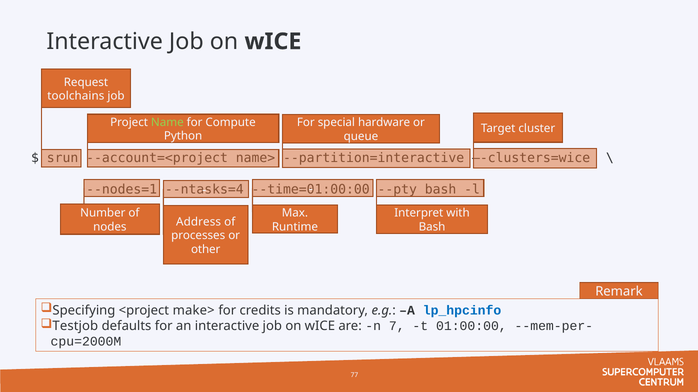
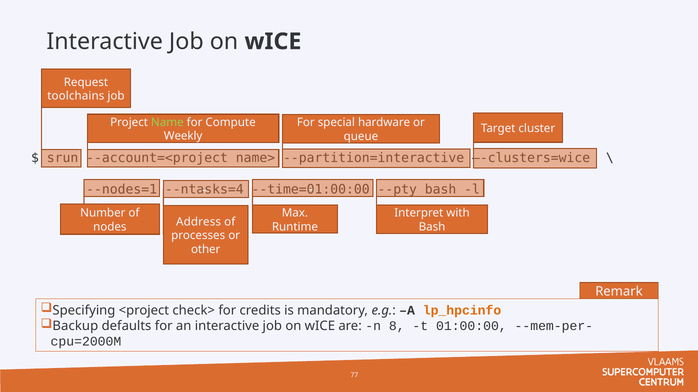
Python: Python -> Weekly
make>: make> -> check>
lp_hpcinfo colour: blue -> orange
Testjob: Testjob -> Backup
7: 7 -> 8
